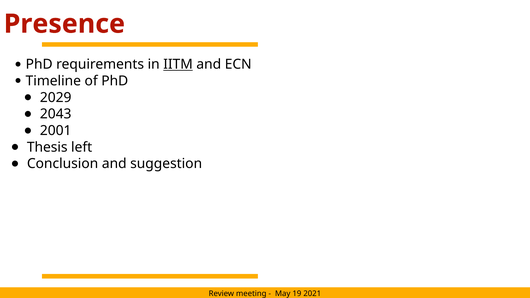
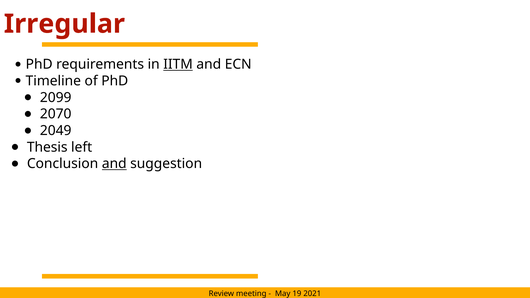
Presence: Presence -> Irregular
2029: 2029 -> 2099
2043: 2043 -> 2070
2001: 2001 -> 2049
and at (114, 164) underline: none -> present
